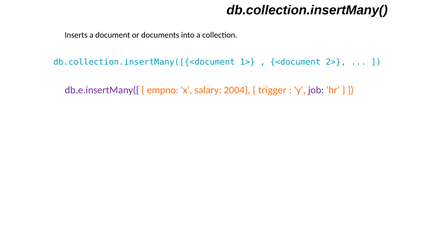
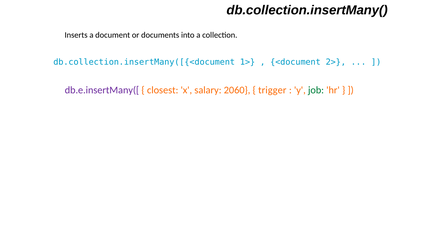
empno: empno -> closest
2004: 2004 -> 2060
job colour: purple -> green
